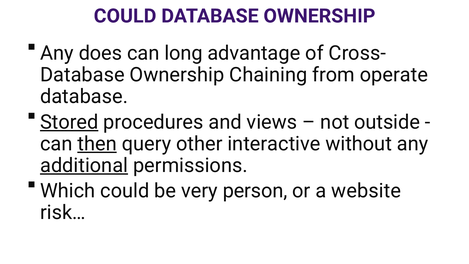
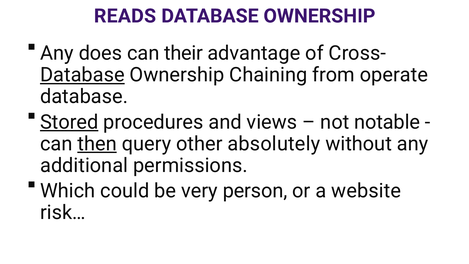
COULD at (125, 16): COULD -> READS
long: long -> their
Database at (82, 75) underline: none -> present
outside: outside -> notable
interactive: interactive -> absolutely
additional underline: present -> none
